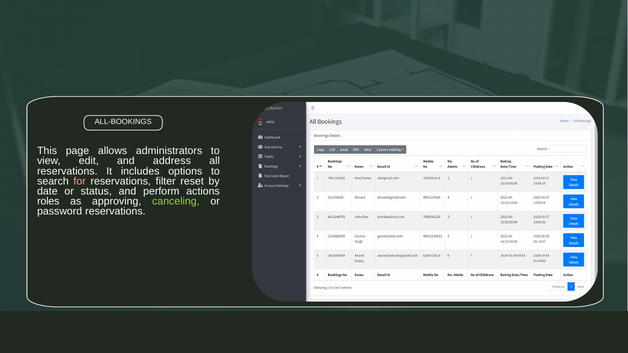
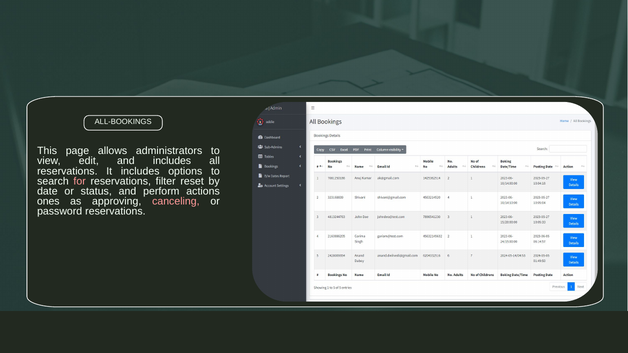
and address: address -> includes
roles: roles -> ones
canceling colour: light green -> pink
